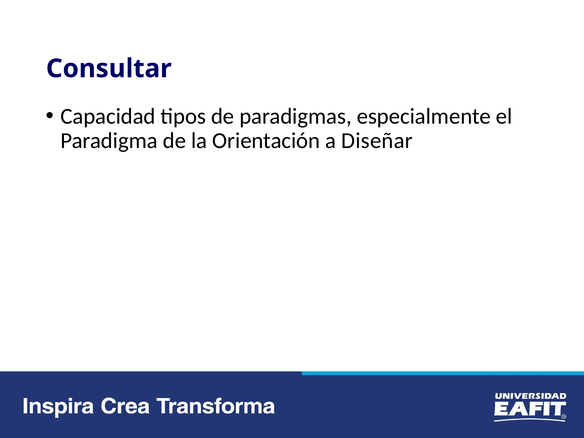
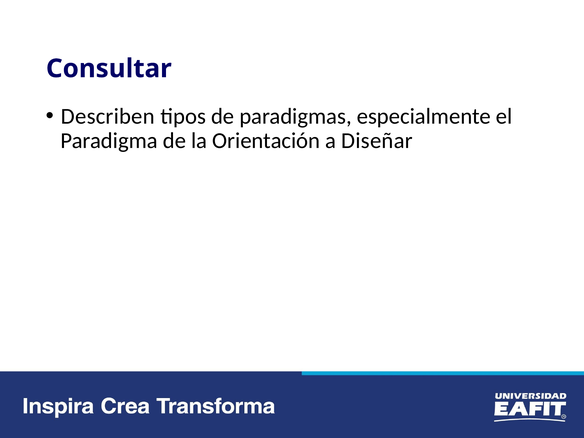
Capacidad: Capacidad -> Describen
